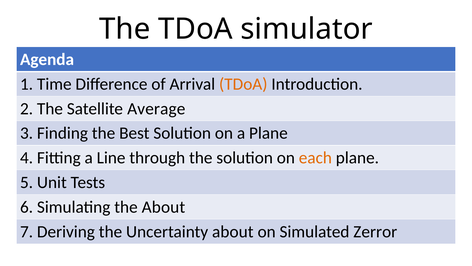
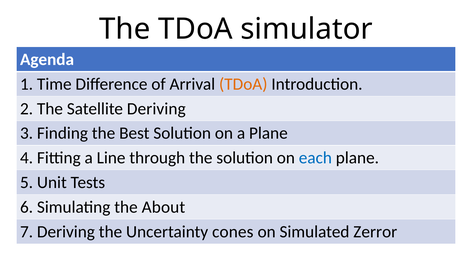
Satellite Average: Average -> Deriving
each colour: orange -> blue
Uncertainty about: about -> cones
